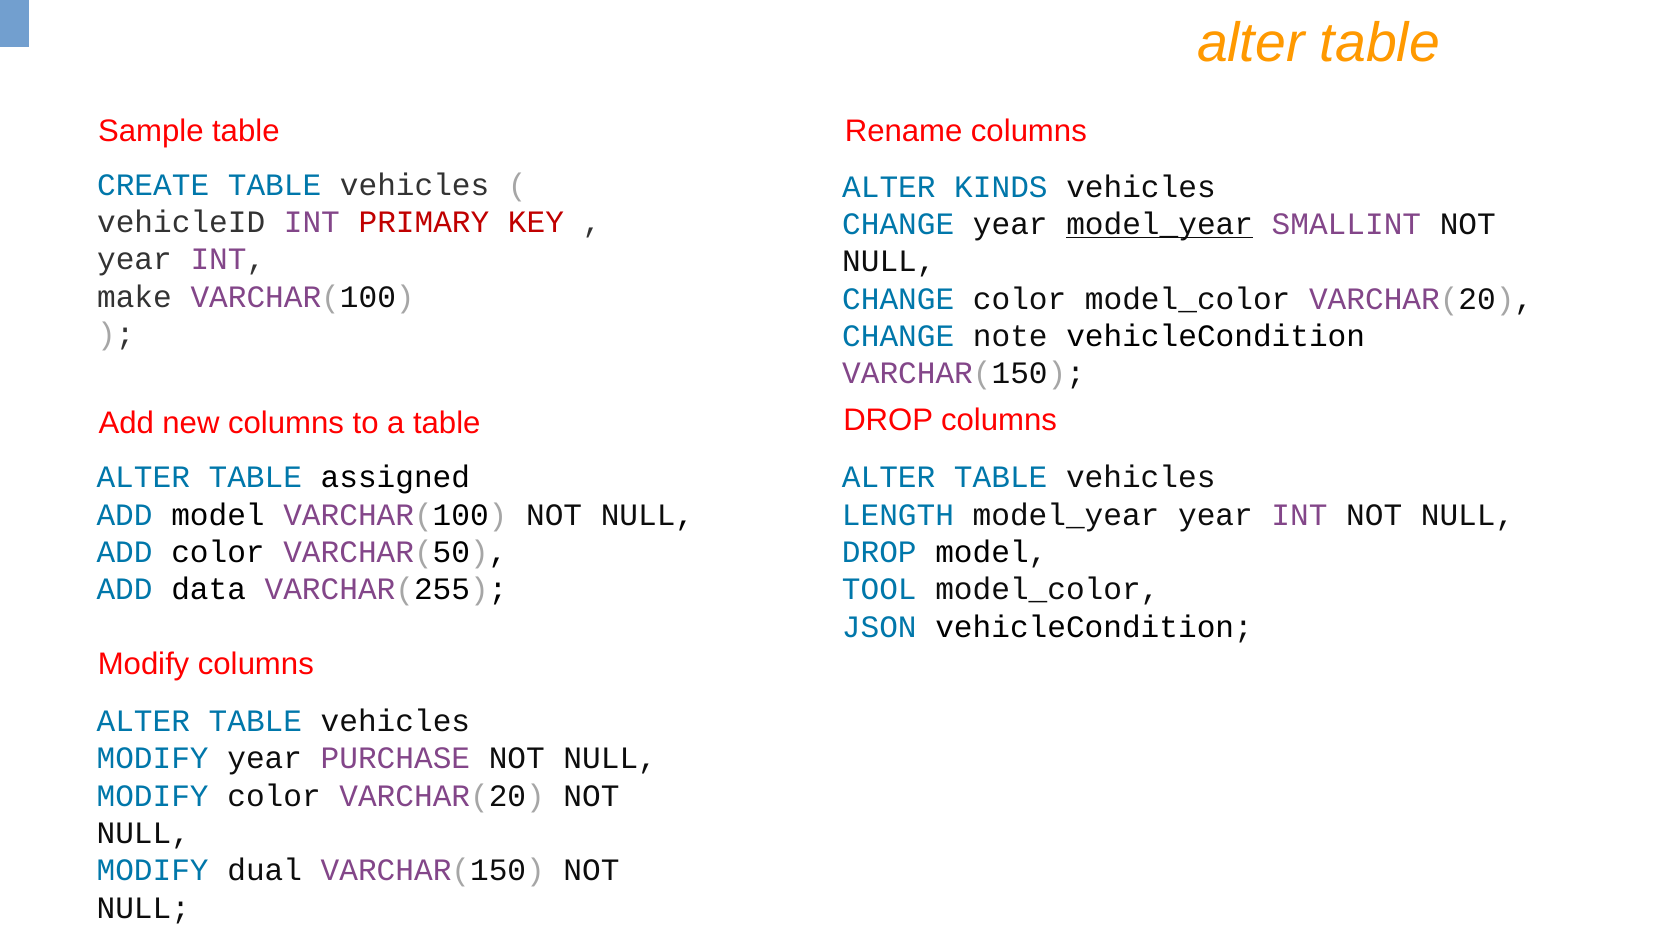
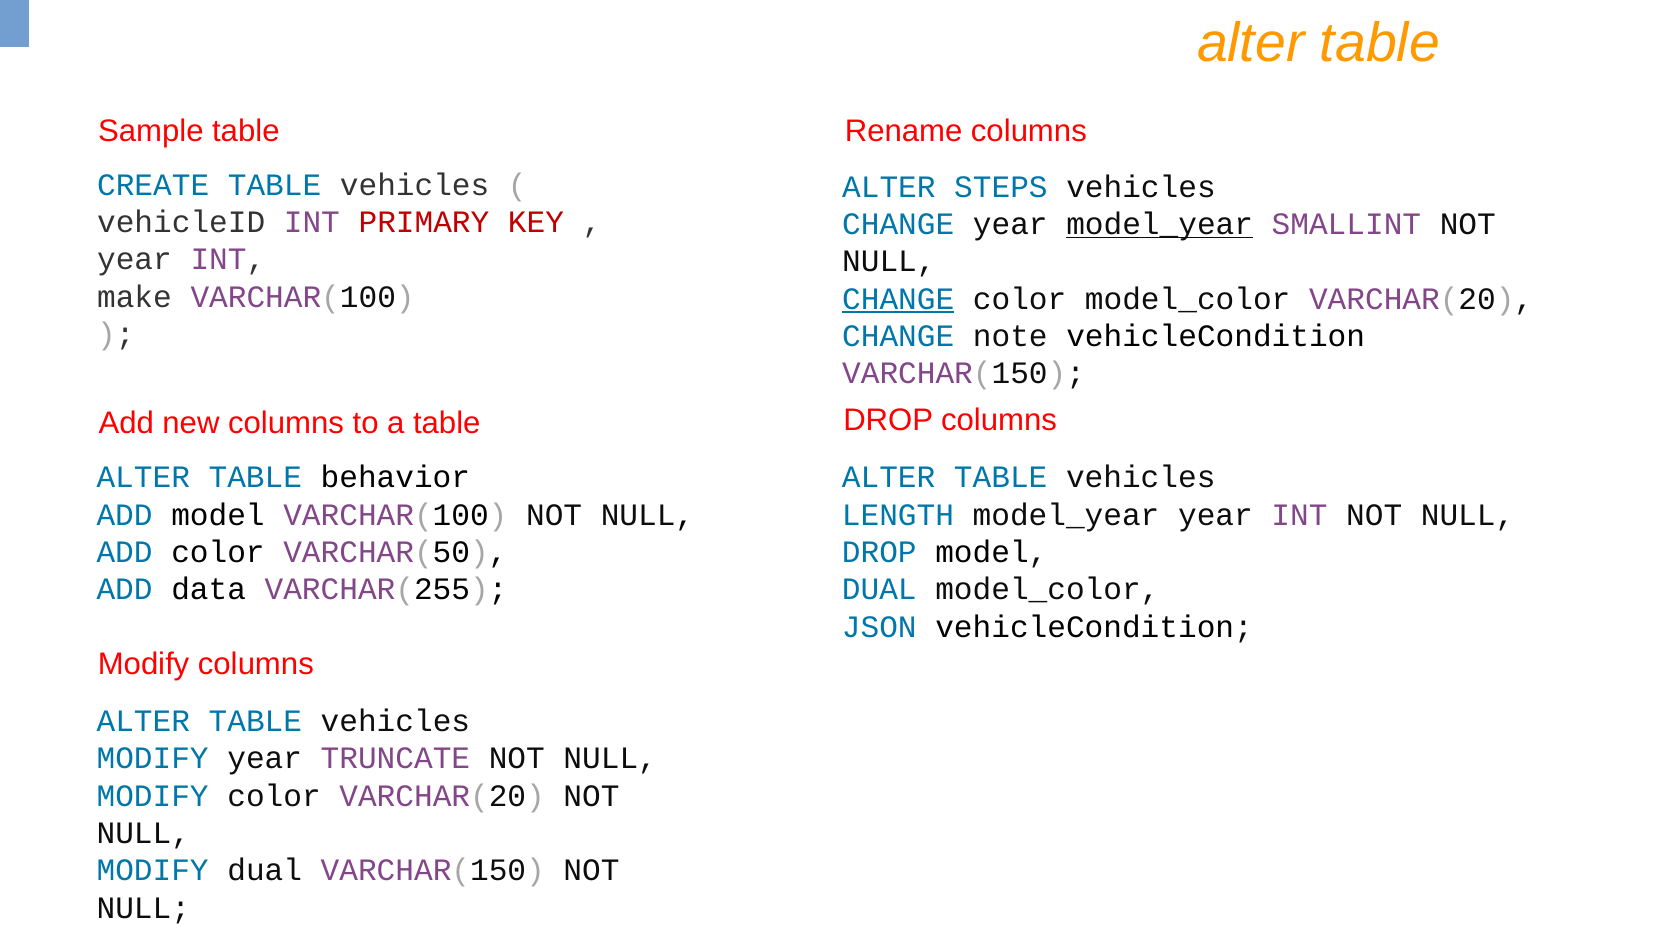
KINDS: KINDS -> STEPS
CHANGE at (898, 299) underline: none -> present
assigned: assigned -> behavior
TOOL at (879, 589): TOOL -> DUAL
PURCHASE: PURCHASE -> TRUNCATE
